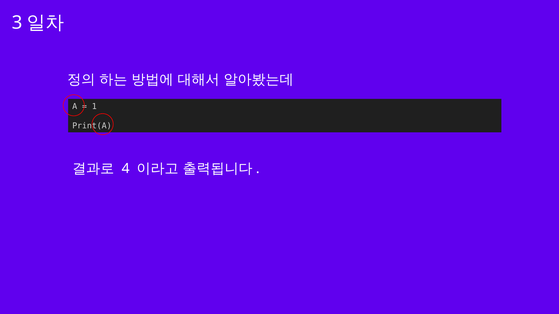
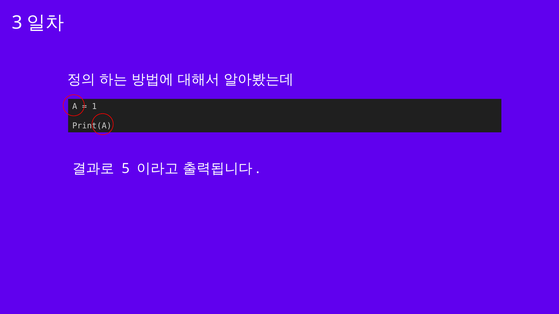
4: 4 -> 5
